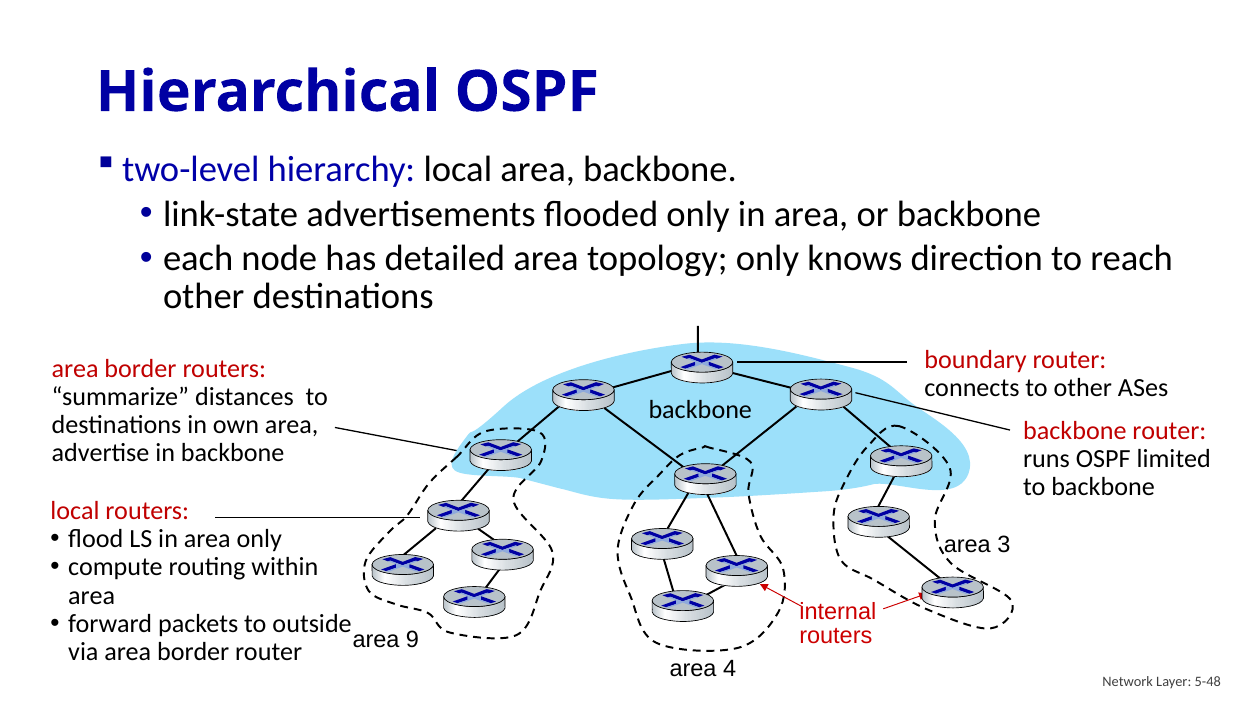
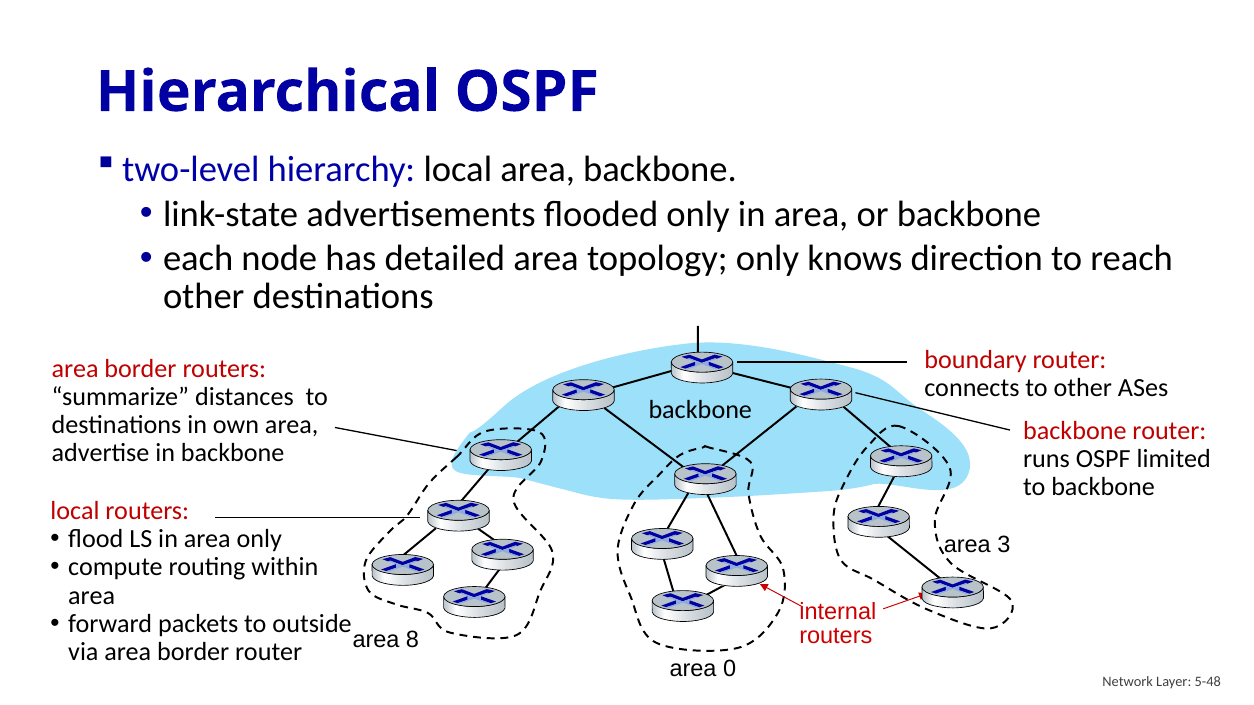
9: 9 -> 8
4: 4 -> 0
